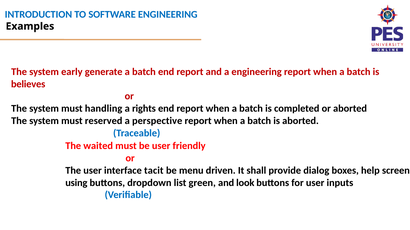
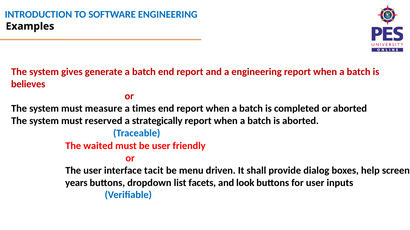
early: early -> gives
handling: handling -> measure
rights: rights -> times
perspective: perspective -> strategically
using: using -> years
green: green -> facets
